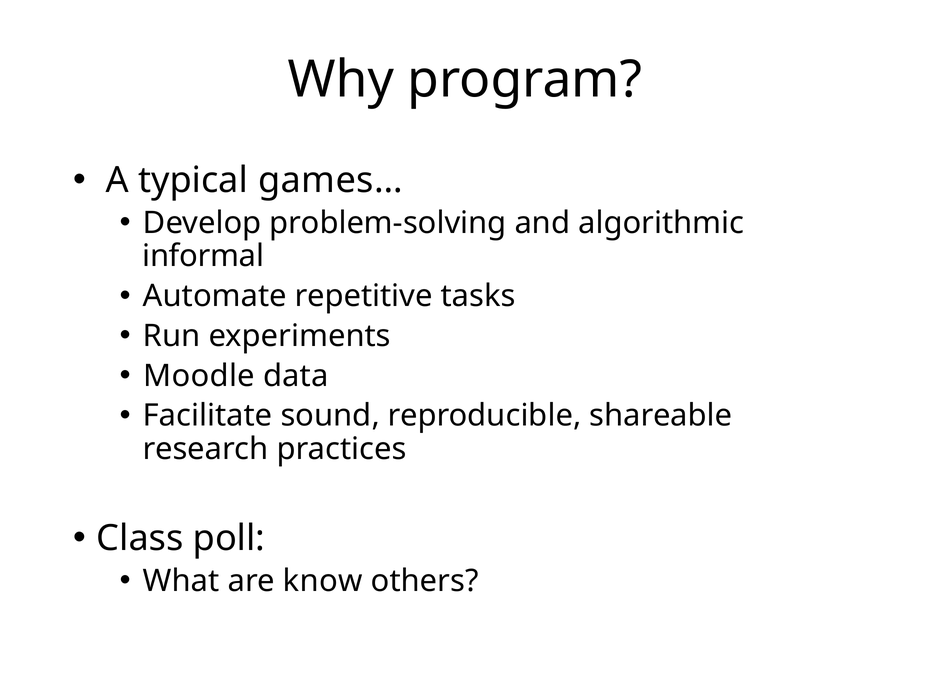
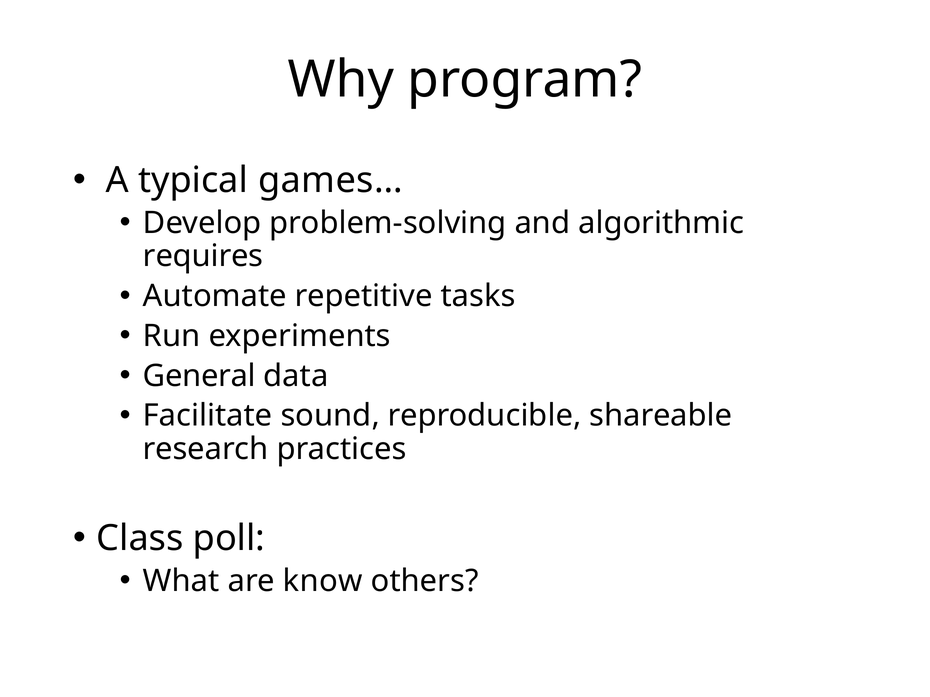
informal: informal -> requires
Moodle: Moodle -> General
